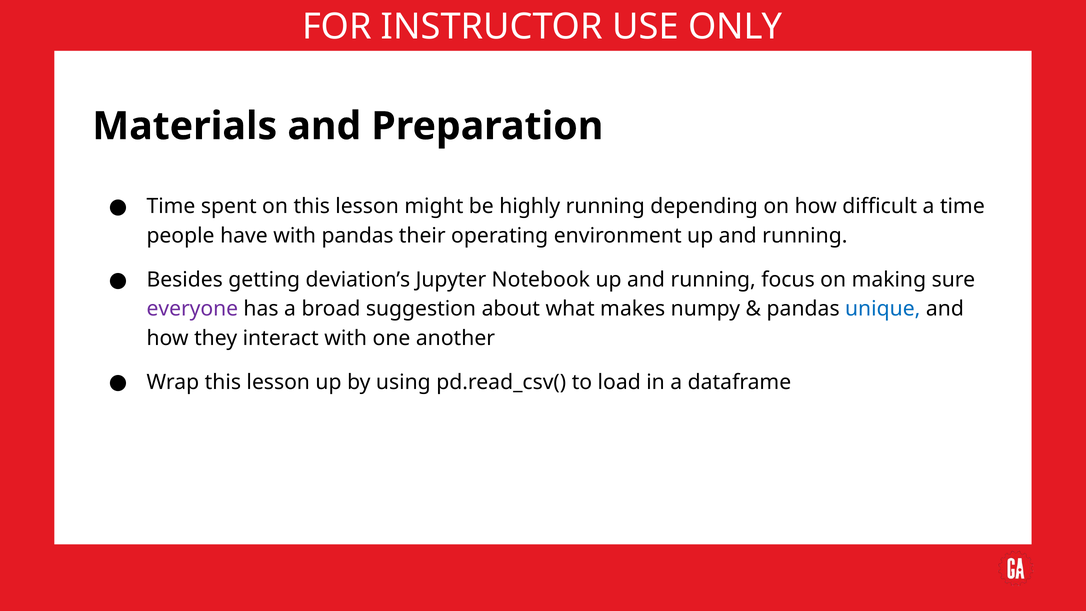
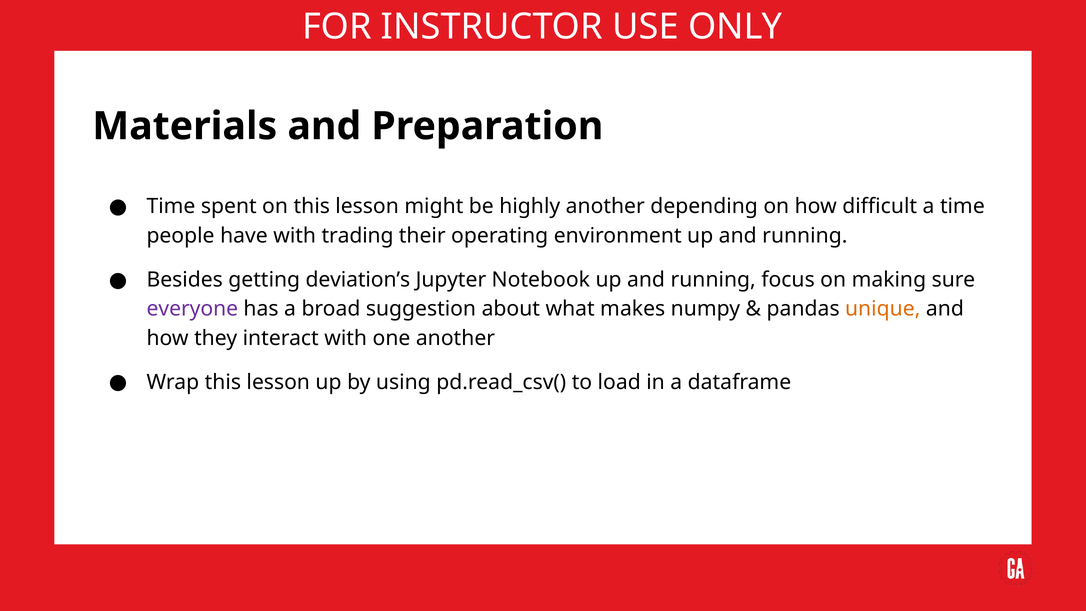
highly running: running -> another
with pandas: pandas -> trading
unique colour: blue -> orange
